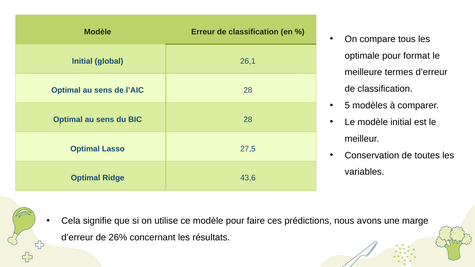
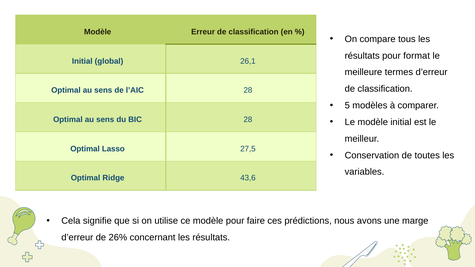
optimale at (362, 56): optimale -> résultats
